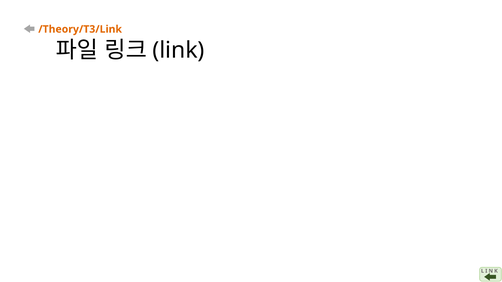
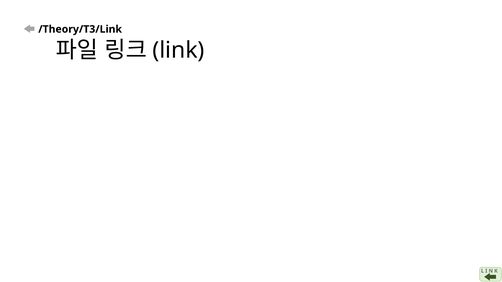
/Theory/T3/Link colour: orange -> black
